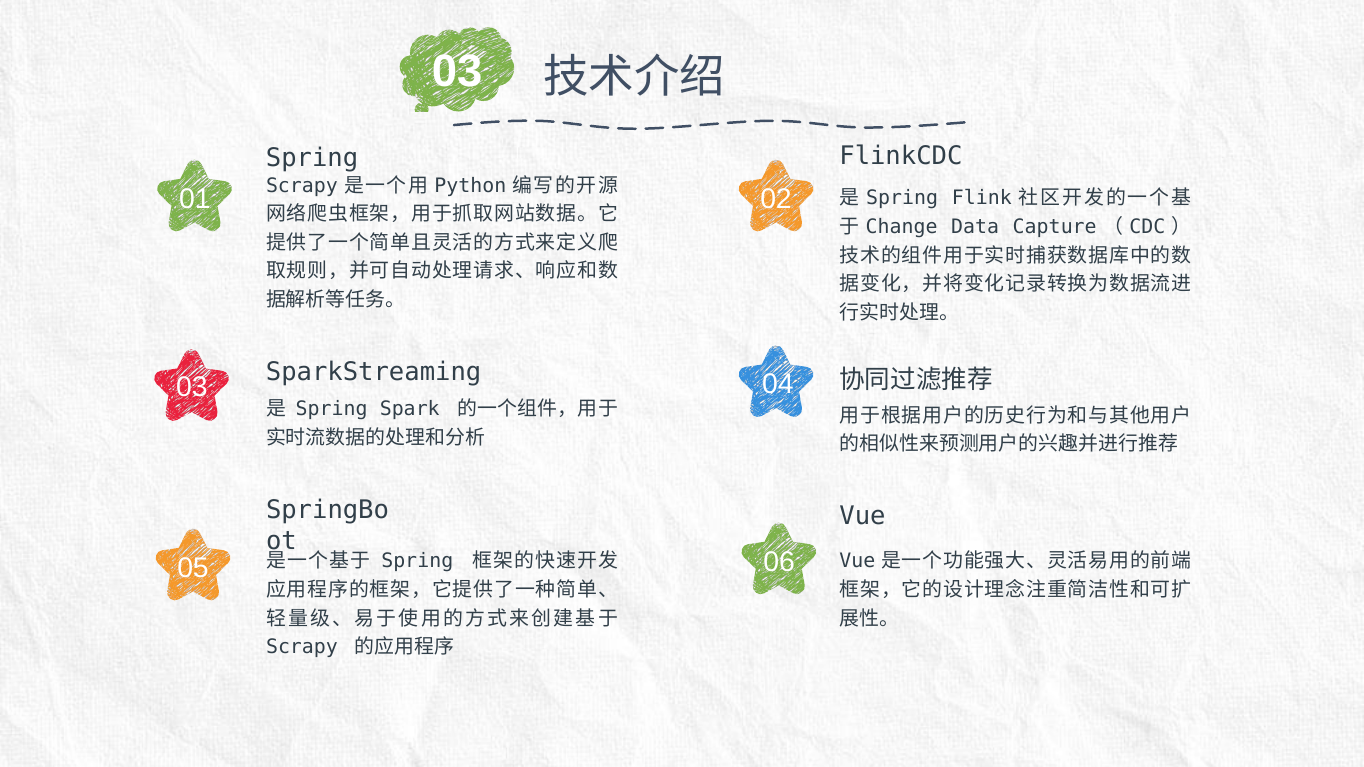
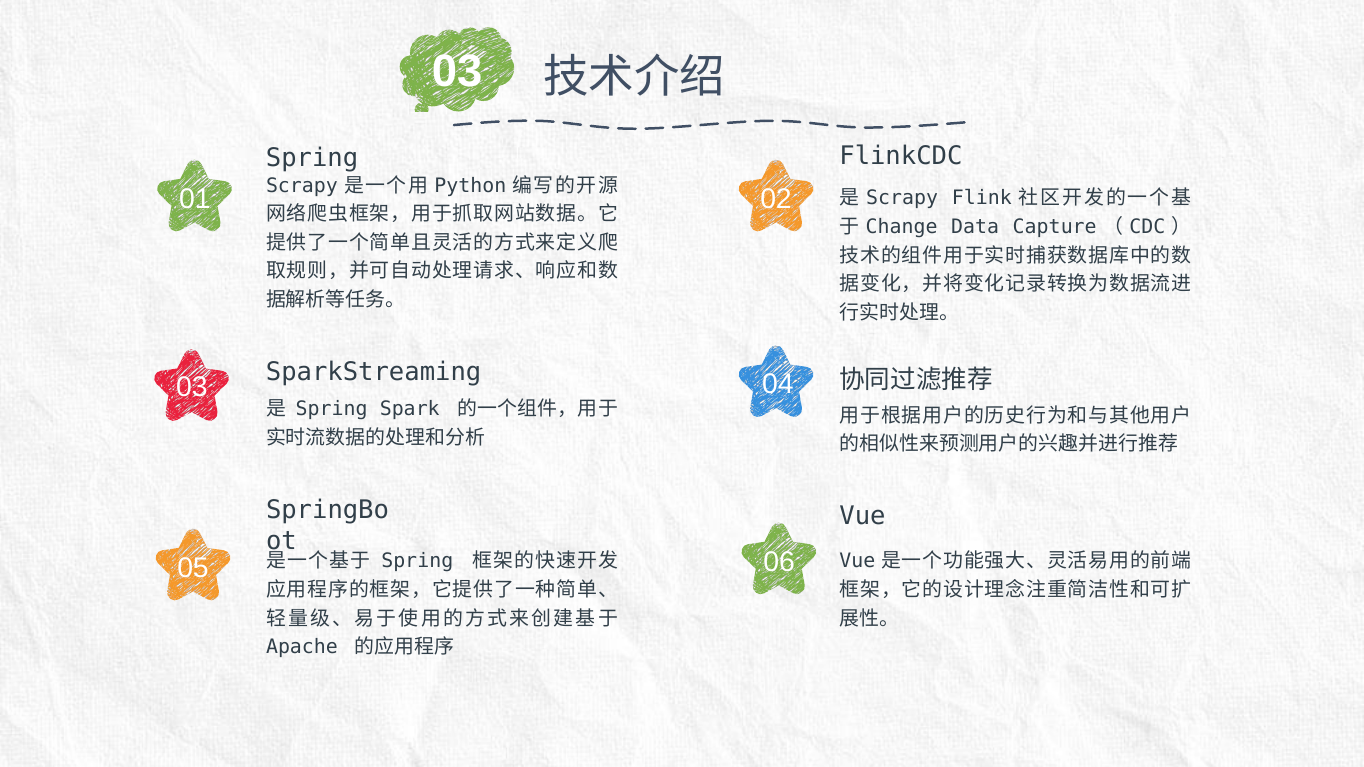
Spring at (902, 198): Spring -> Scrapy
Scrapy at (302, 647): Scrapy -> Apache
